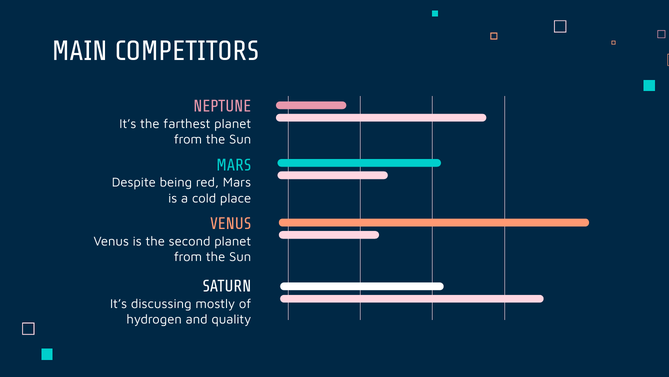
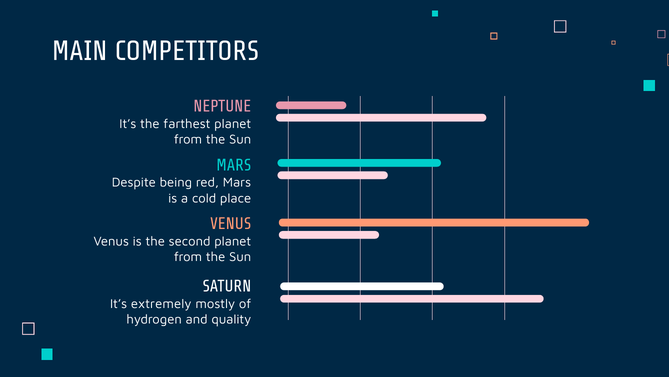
discussing: discussing -> extremely
